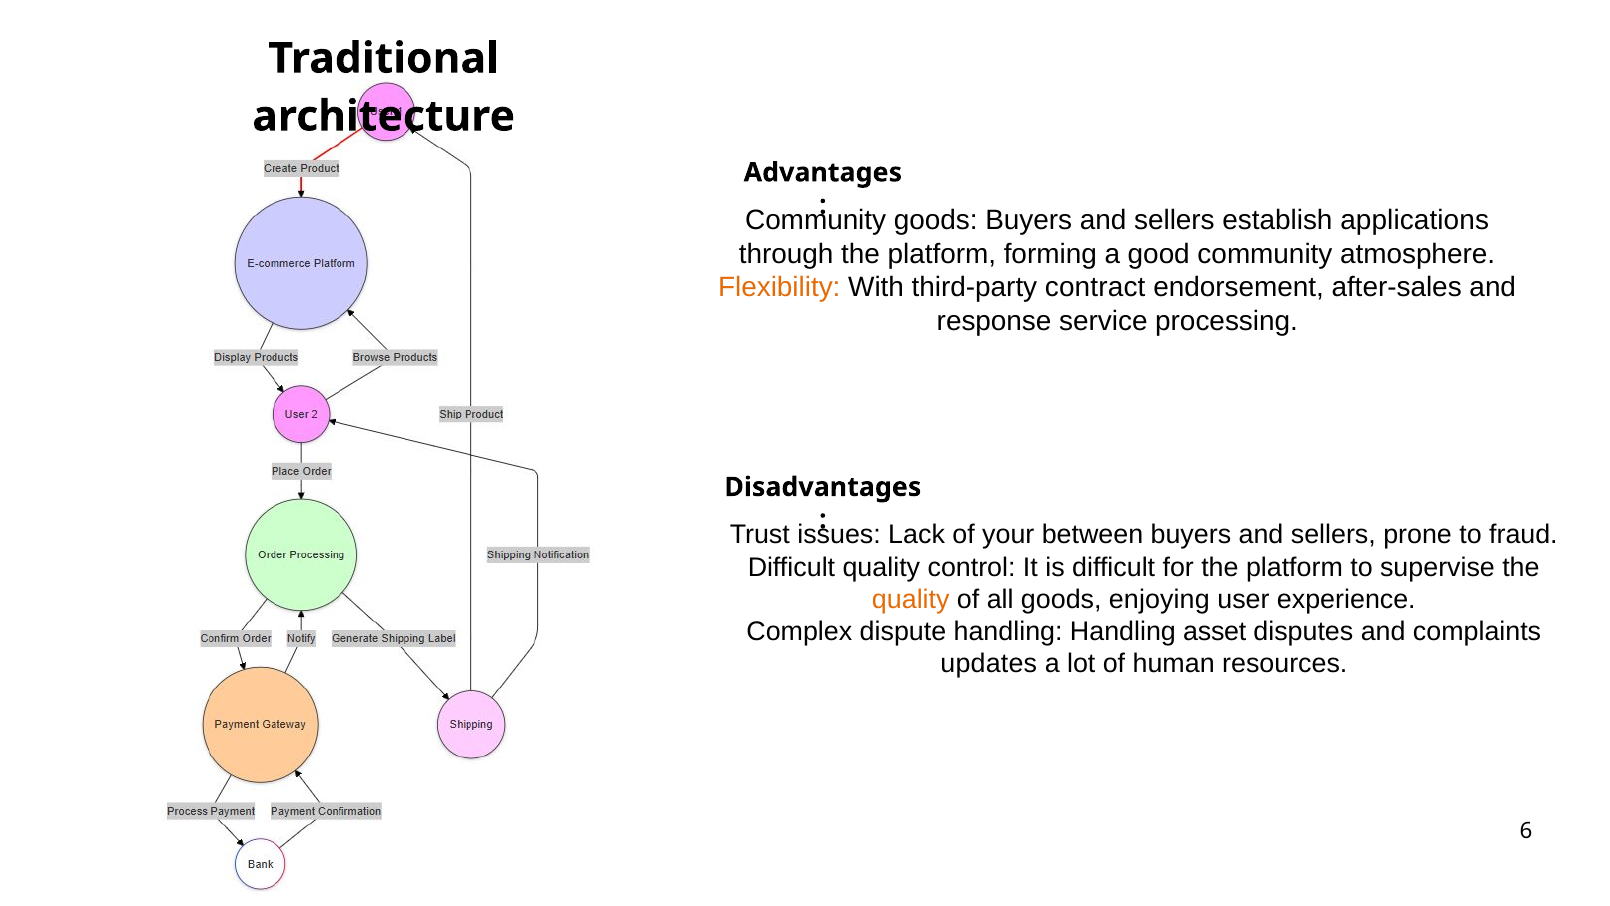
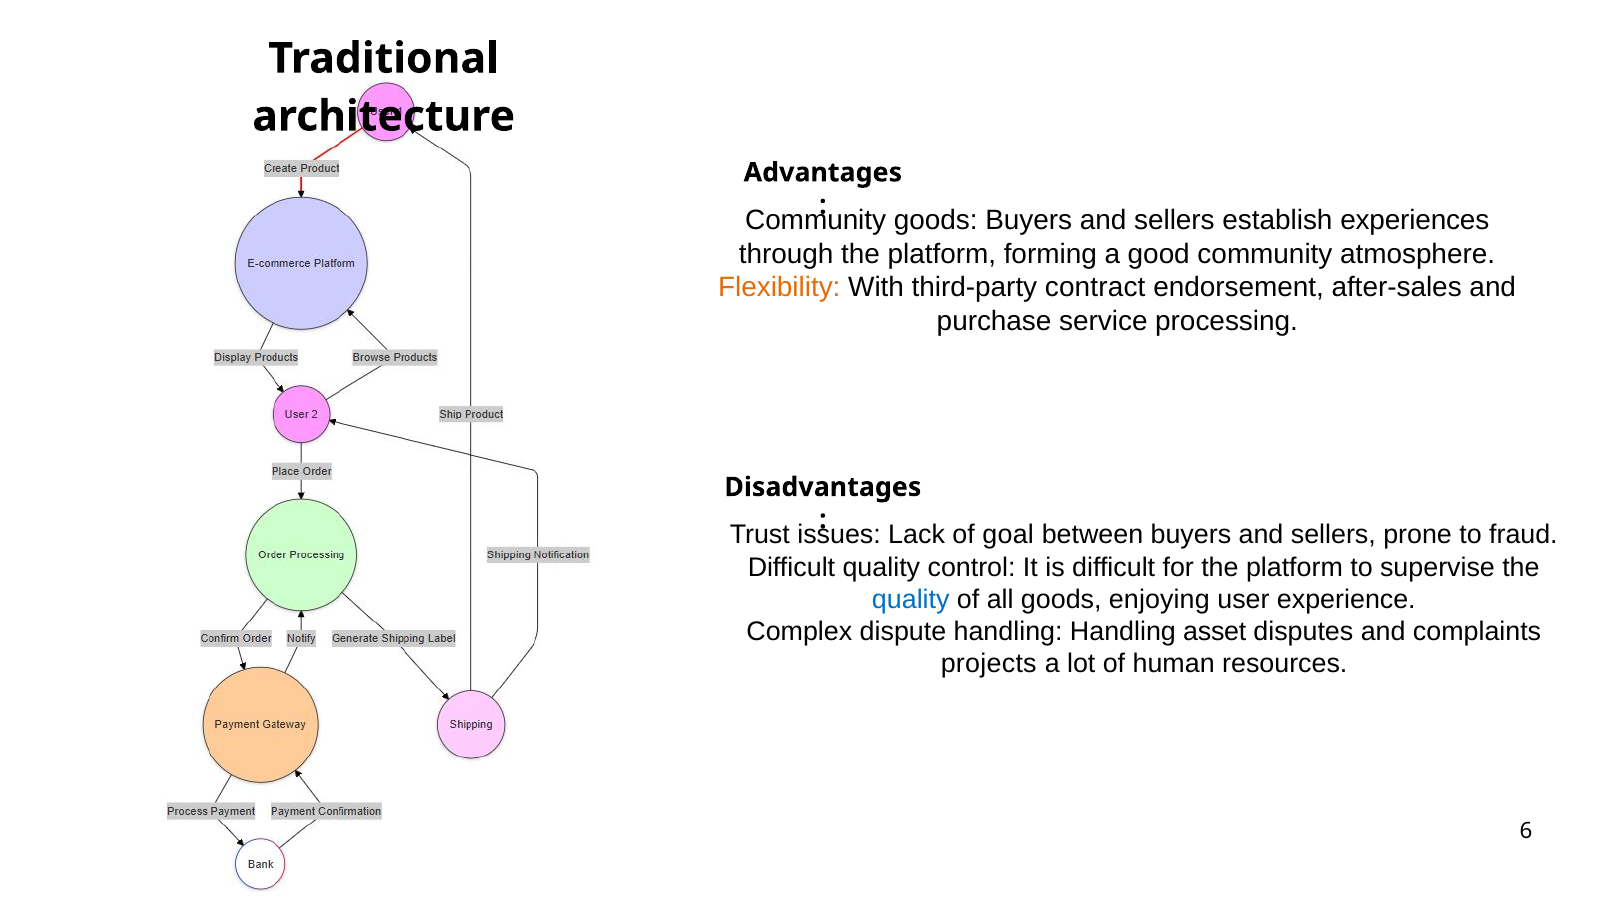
applications: applications -> experiences
response: response -> purchase
your: your -> goal
quality at (911, 599) colour: orange -> blue
updates: updates -> projects
